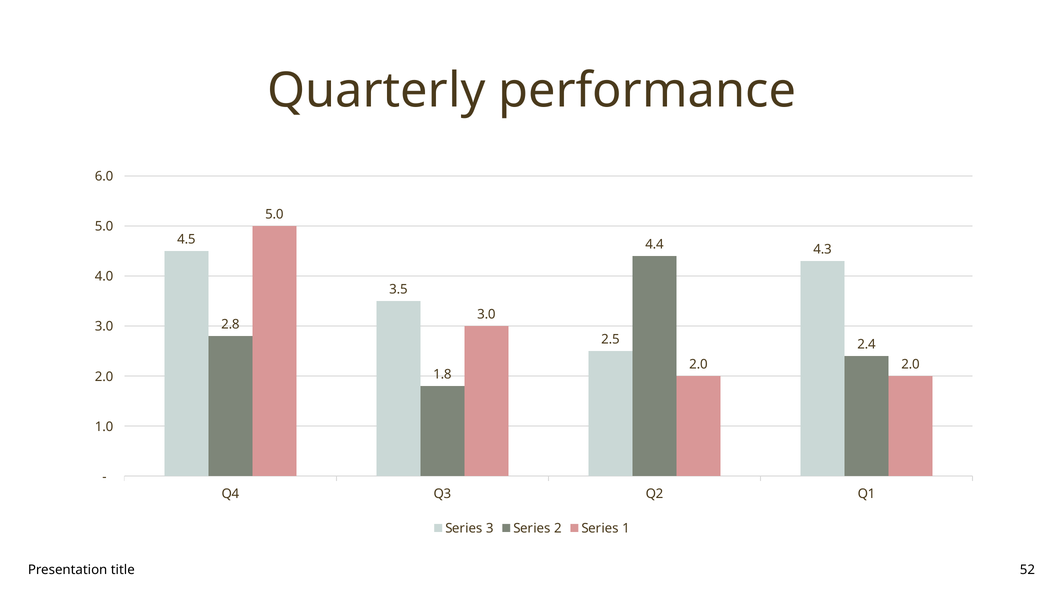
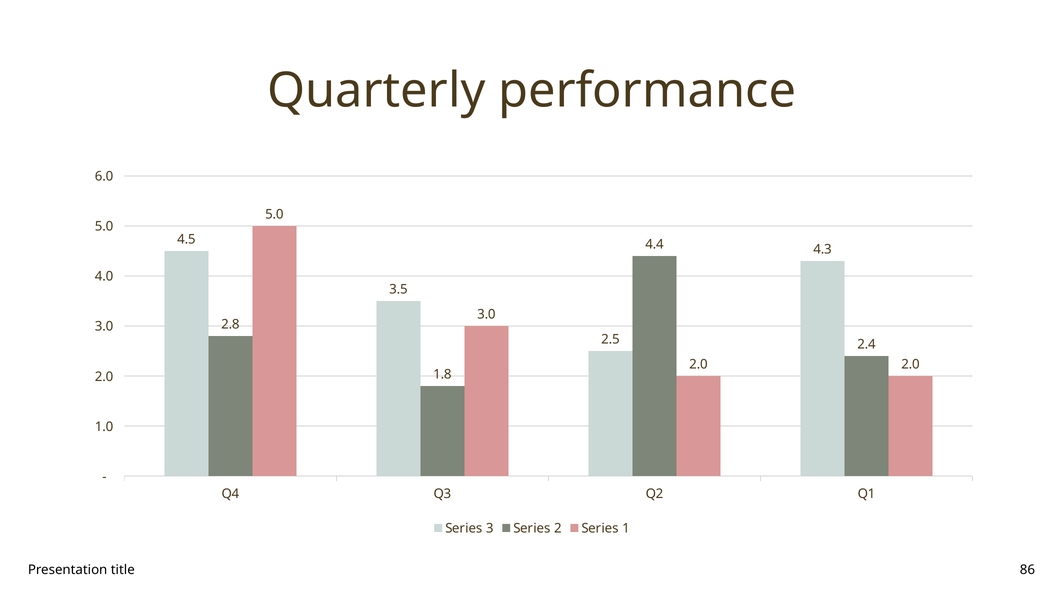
52: 52 -> 86
